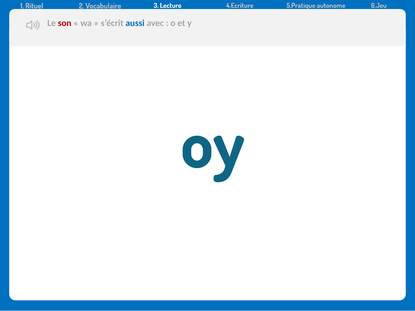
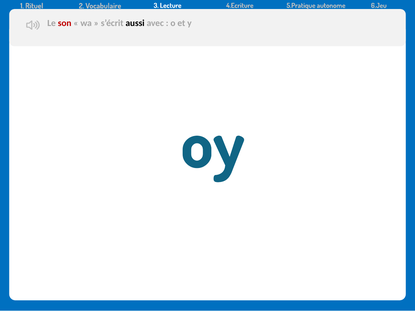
aussi colour: blue -> black
